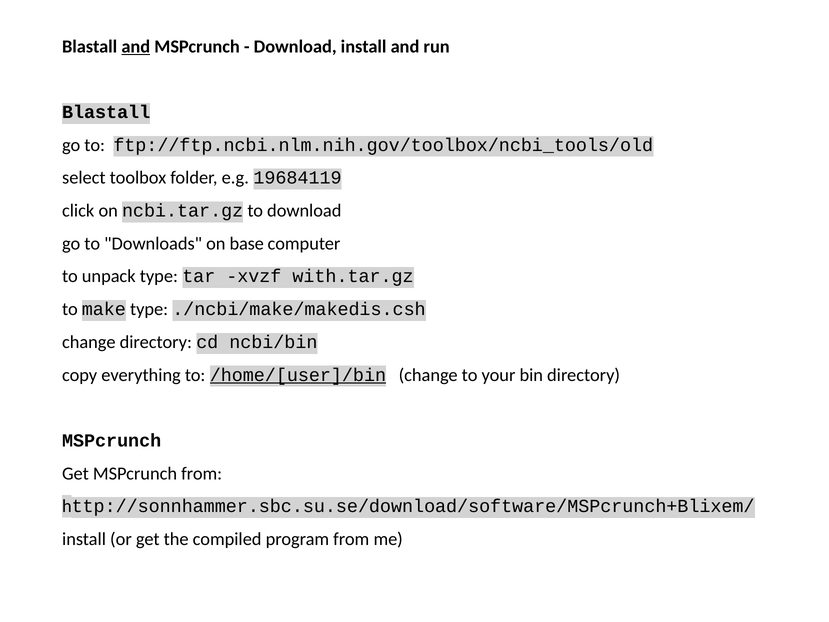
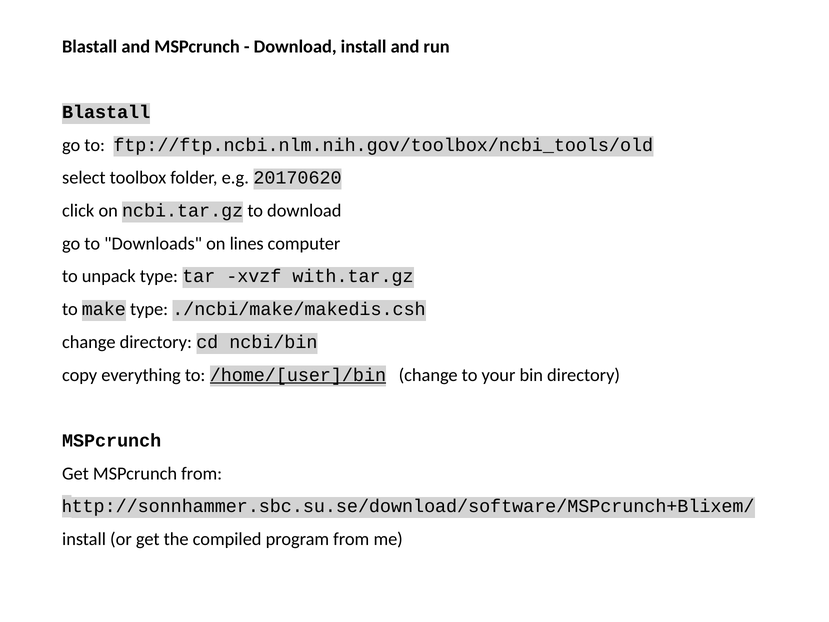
and at (136, 46) underline: present -> none
19684119: 19684119 -> 20170620
base: base -> lines
